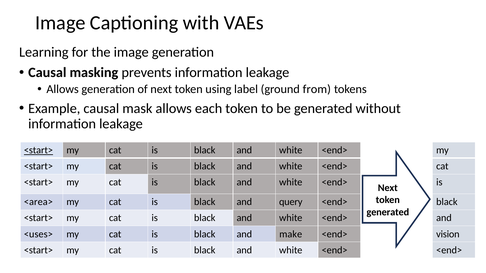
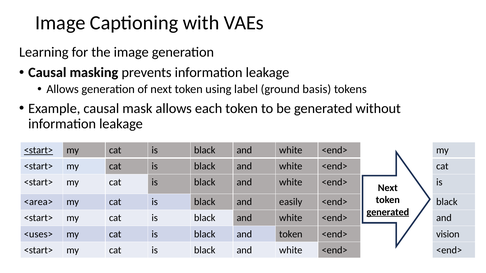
from: from -> basis
query: query -> easily
generated at (388, 212) underline: none -> present
and make: make -> token
